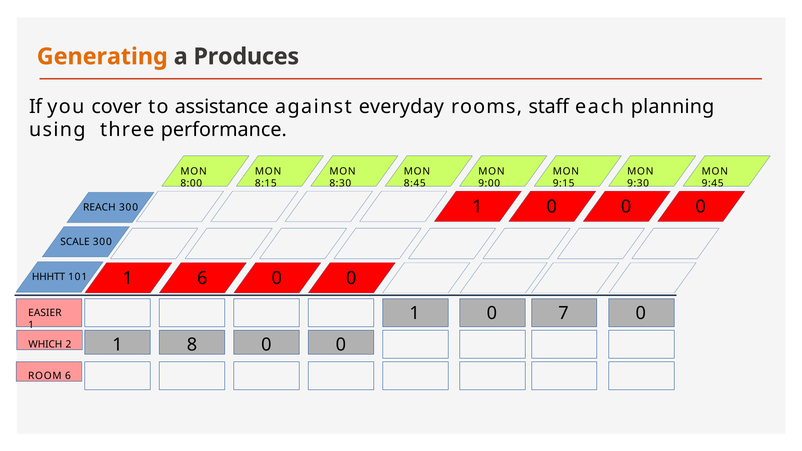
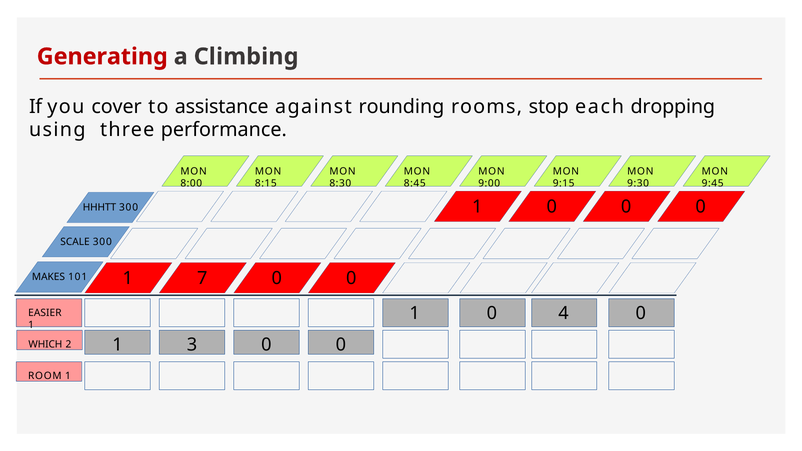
Generating colour: orange -> red
Produces: Produces -> Climbing
everyday: everyday -> rounding
staff: staff -> stop
planning: planning -> dropping
REACH: REACH -> HHHTT
1 6: 6 -> 7
HHHTT: HHHTT -> MAKES
7: 7 -> 4
8: 8 -> 3
ROOM 6: 6 -> 1
